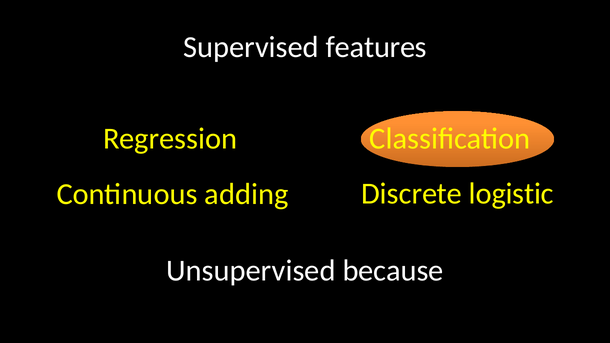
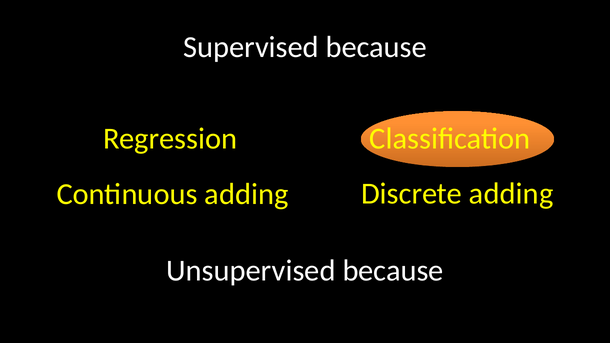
Supervised features: features -> because
Discrete logistic: logistic -> adding
